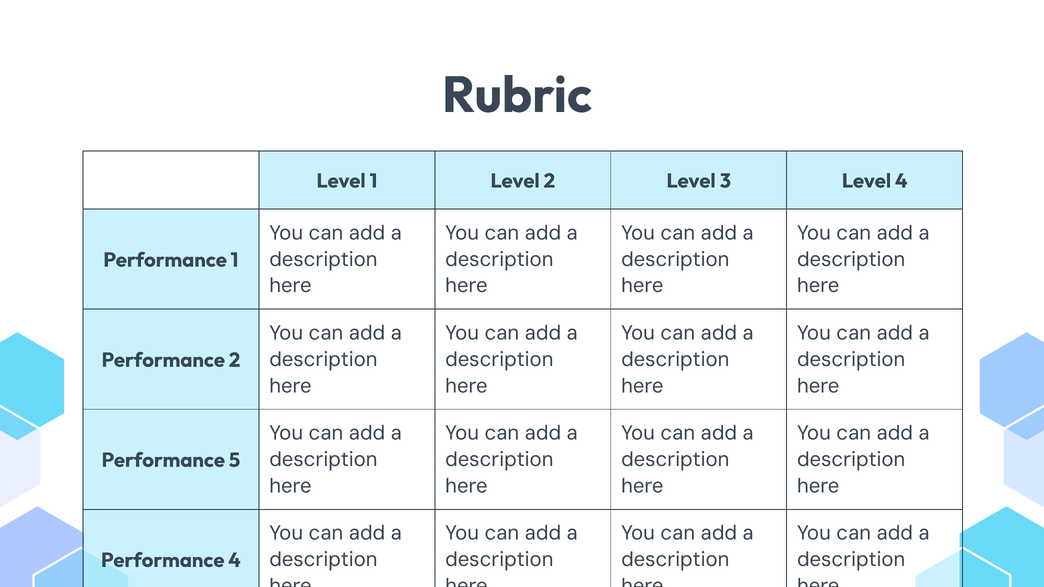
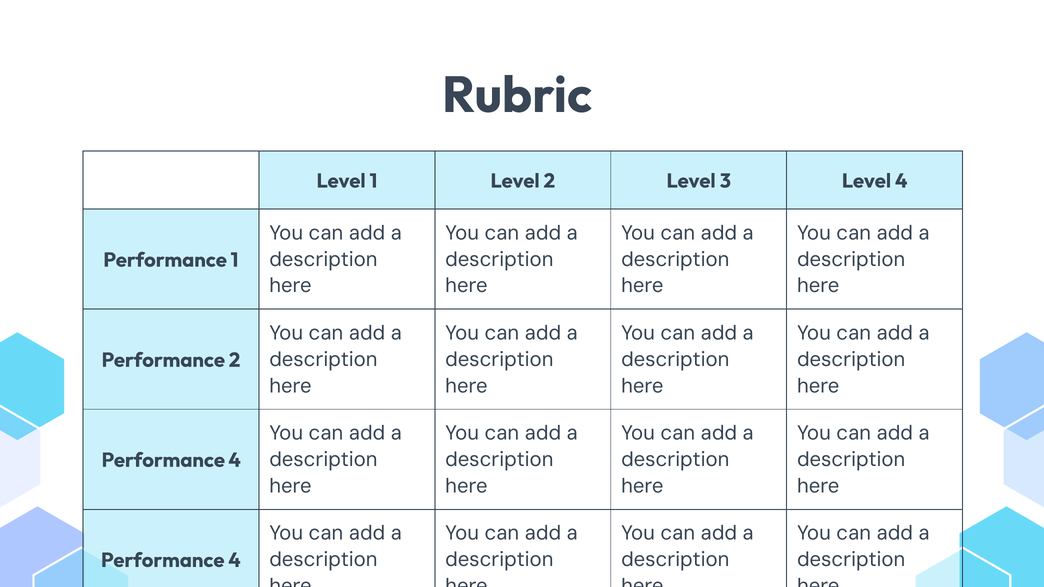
5 at (235, 460): 5 -> 4
